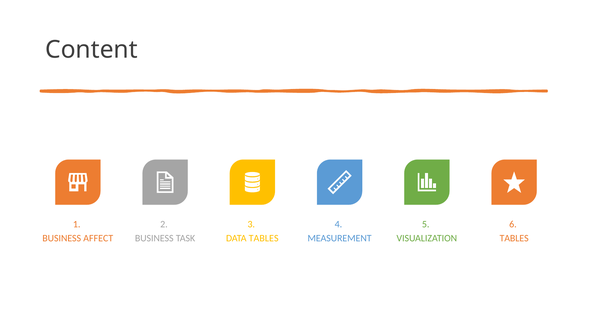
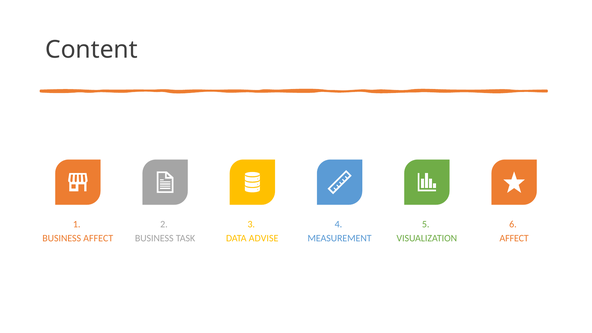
DATA TABLES: TABLES -> ADVISE
TABLES at (514, 238): TABLES -> AFFECT
